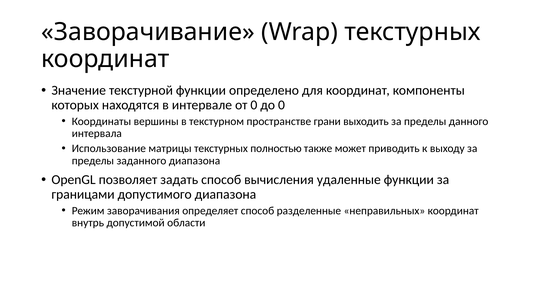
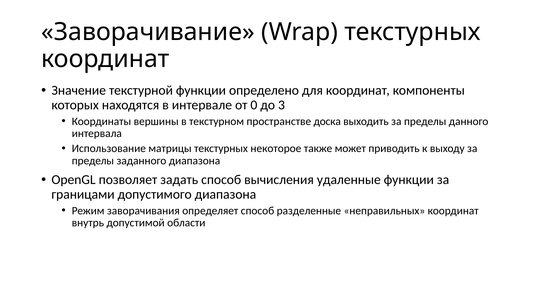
до 0: 0 -> 3
грани: грани -> доска
полностью: полностью -> некоторое
